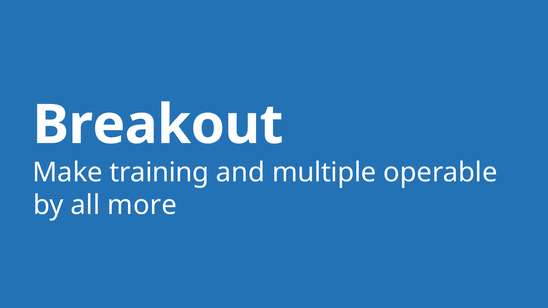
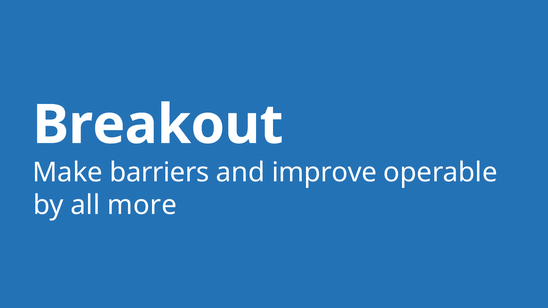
training: training -> barriers
multiple: multiple -> improve
